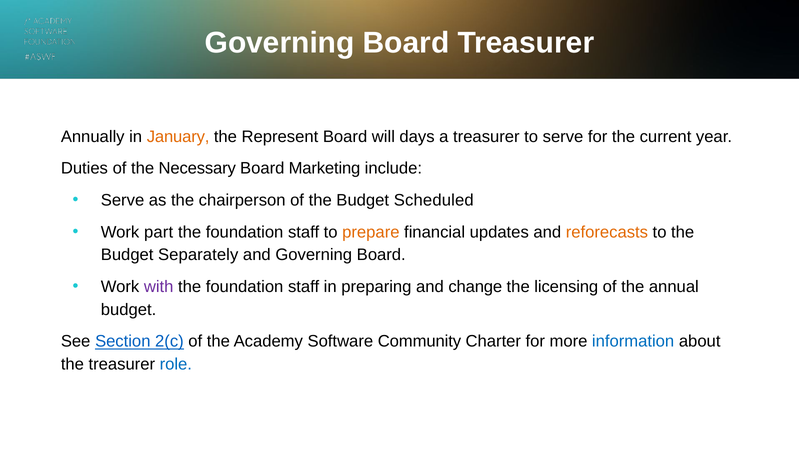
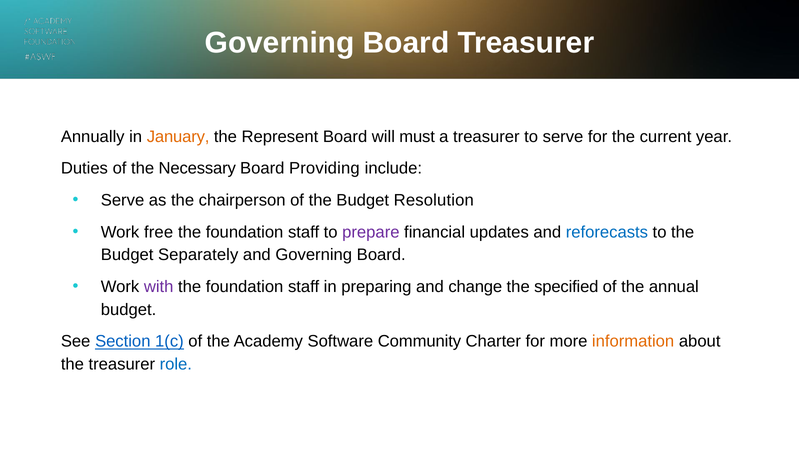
days: days -> must
Marketing: Marketing -> Providing
Scheduled: Scheduled -> Resolution
part: part -> free
prepare colour: orange -> purple
reforecasts colour: orange -> blue
licensing: licensing -> specified
2(c: 2(c -> 1(c
information colour: blue -> orange
